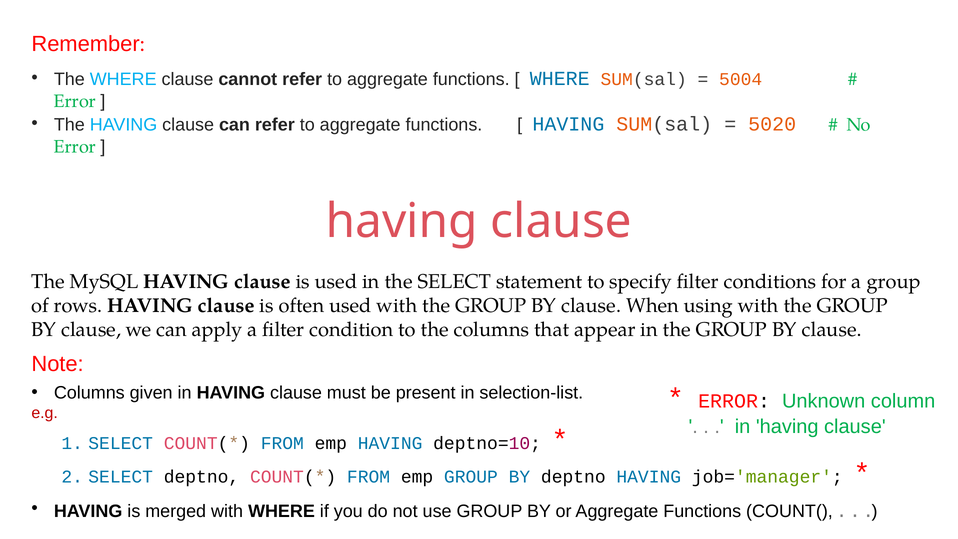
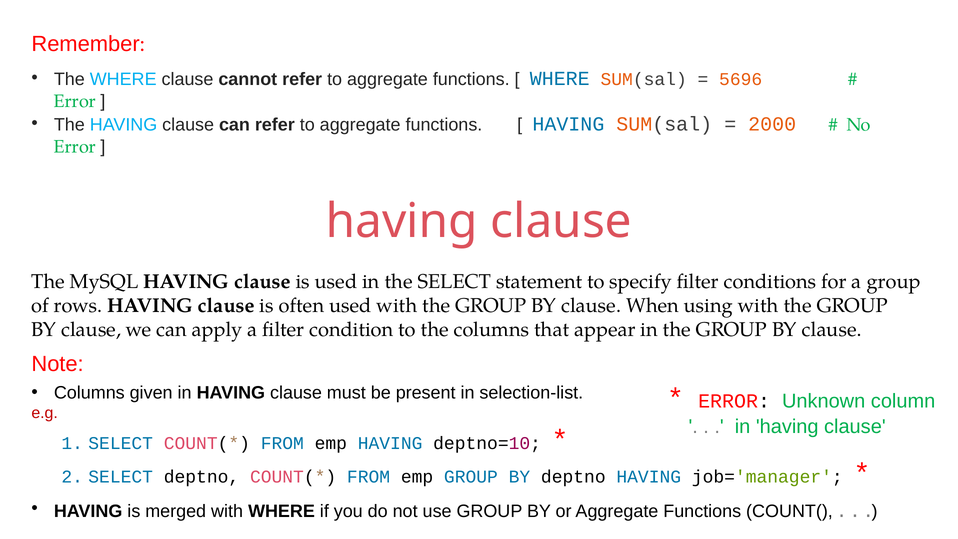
5004: 5004 -> 5696
5020: 5020 -> 2000
